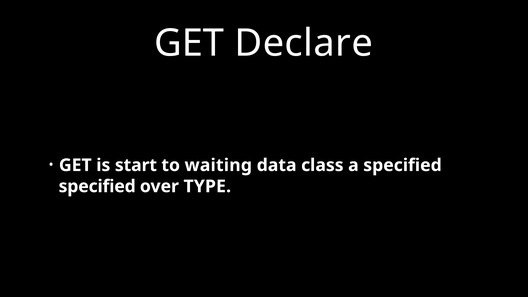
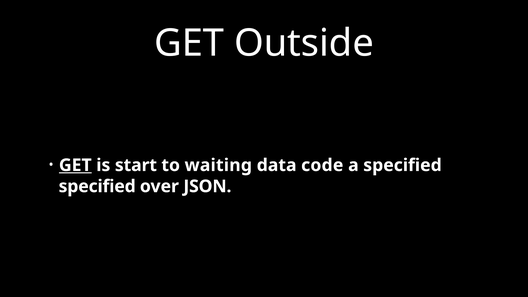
Declare: Declare -> Outside
GET at (75, 165) underline: none -> present
class: class -> code
TYPE: TYPE -> JSON
